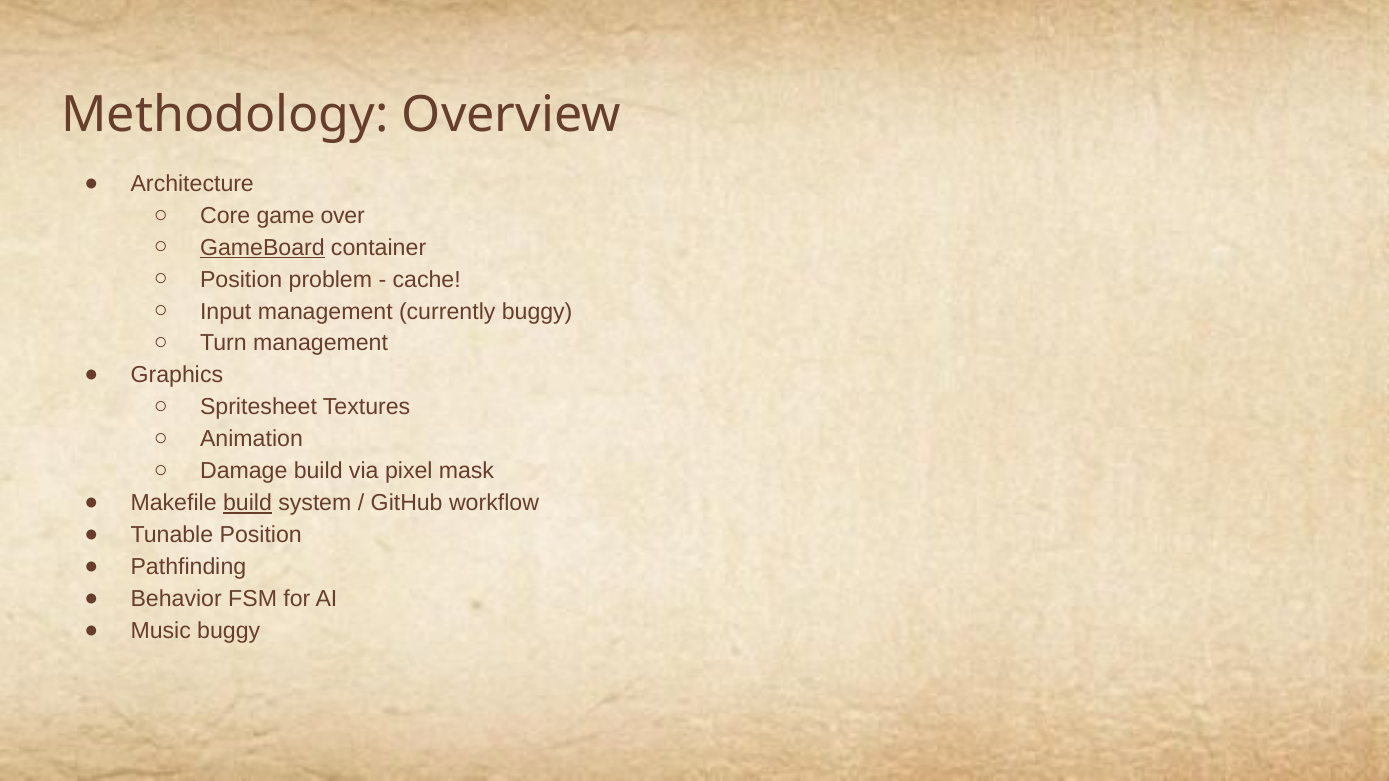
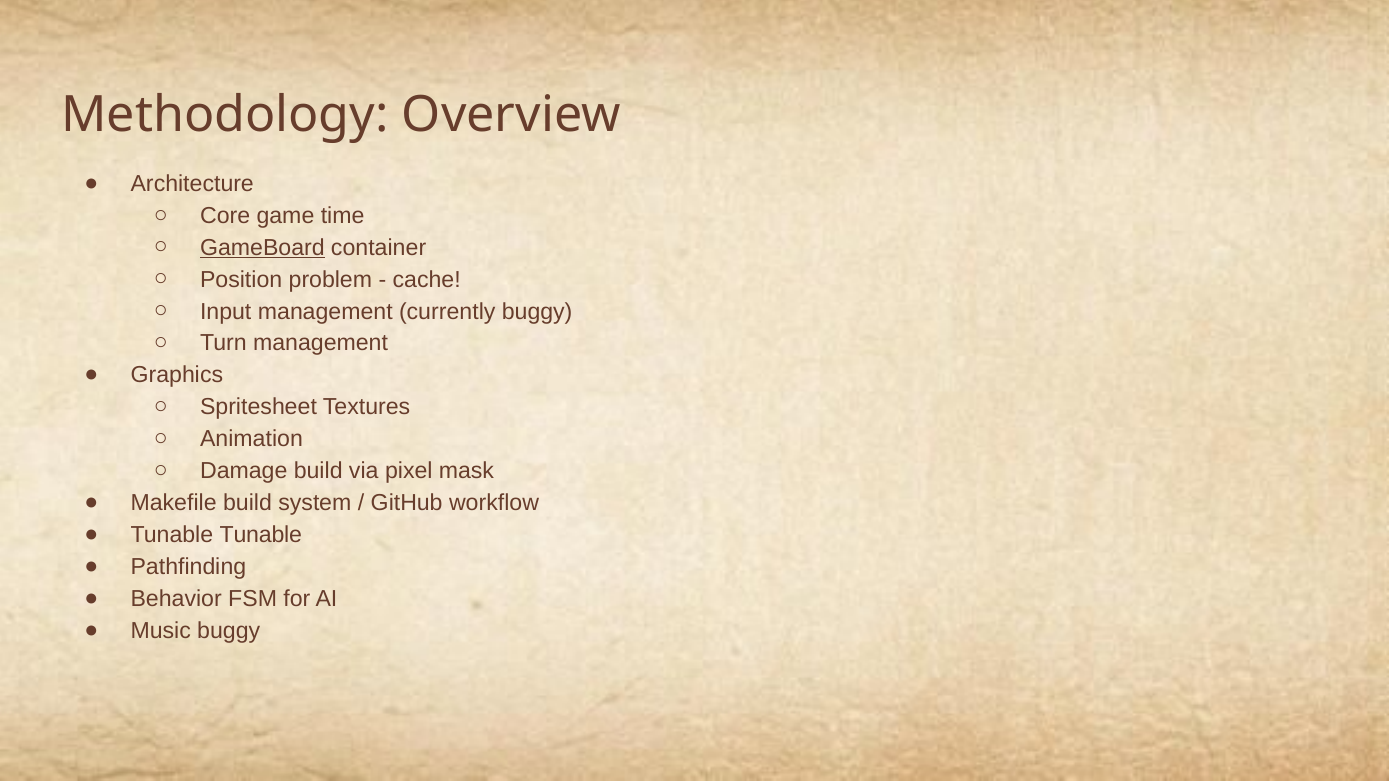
over: over -> time
build at (247, 503) underline: present -> none
Tunable Position: Position -> Tunable
